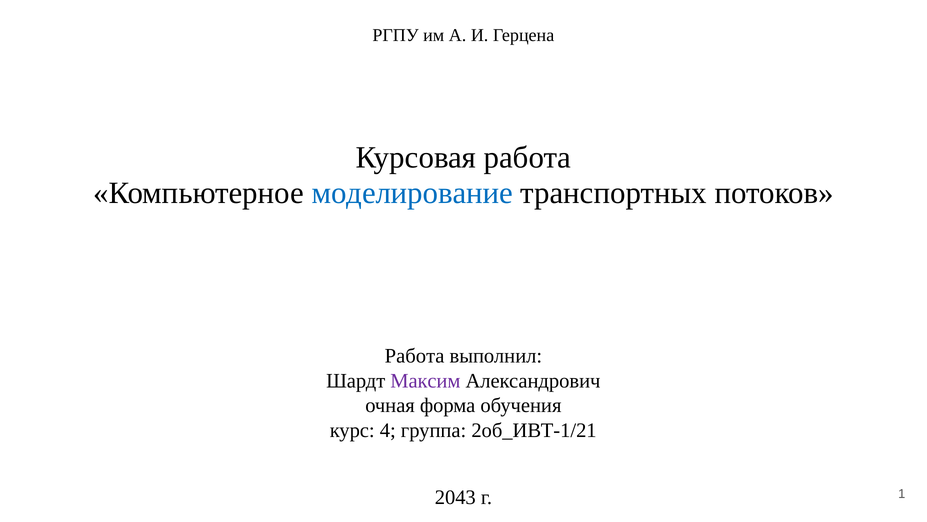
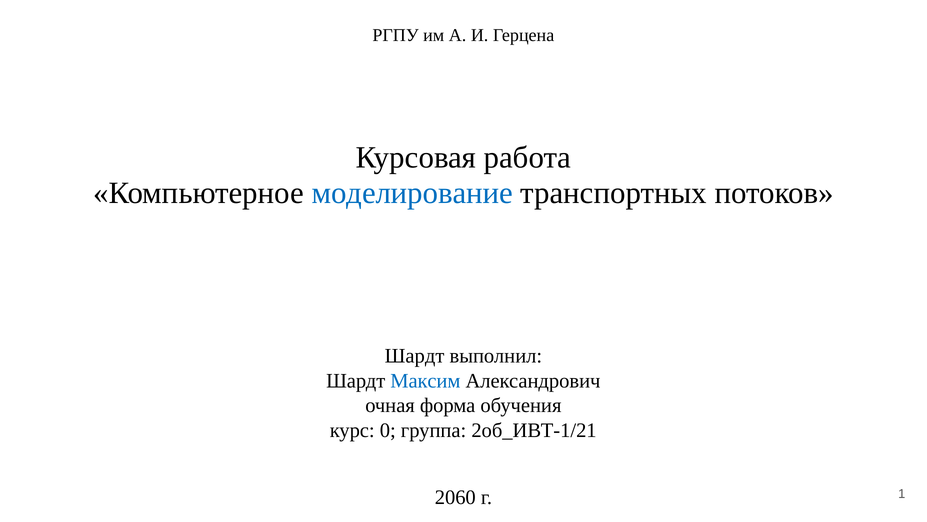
Работа at (415, 356): Работа -> Шардт
Максим colour: purple -> blue
4: 4 -> 0
2043: 2043 -> 2060
